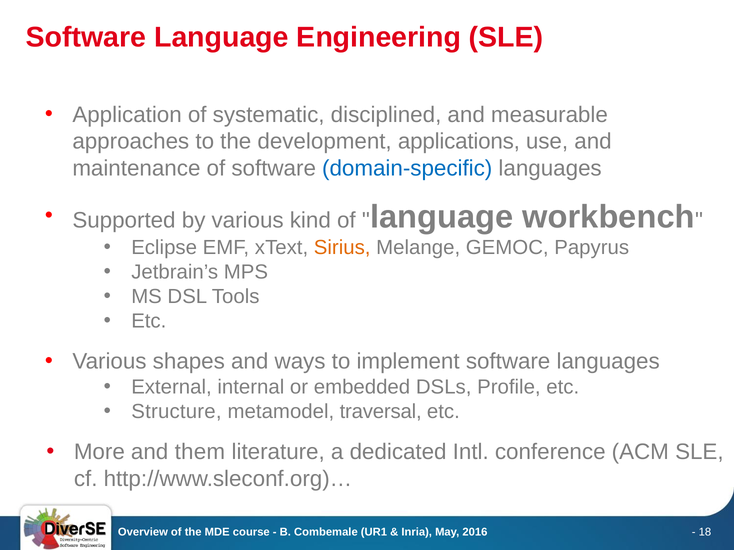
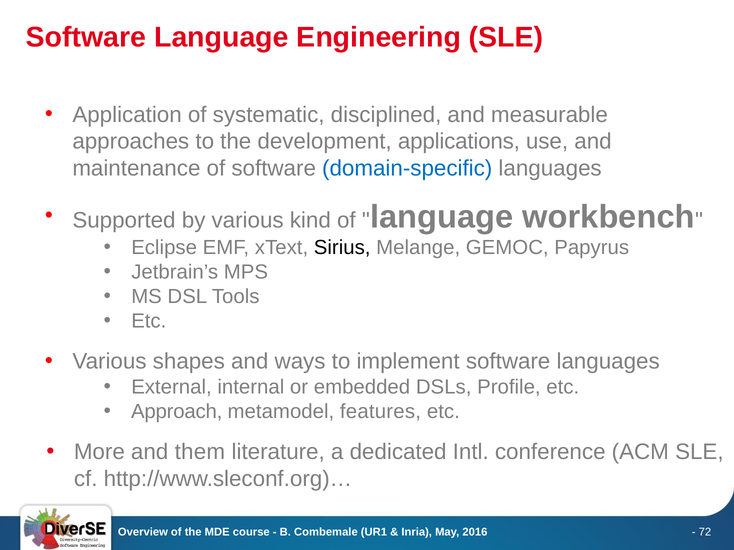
Sirius colour: orange -> black
Structure: Structure -> Approach
traversal: traversal -> features
18: 18 -> 72
